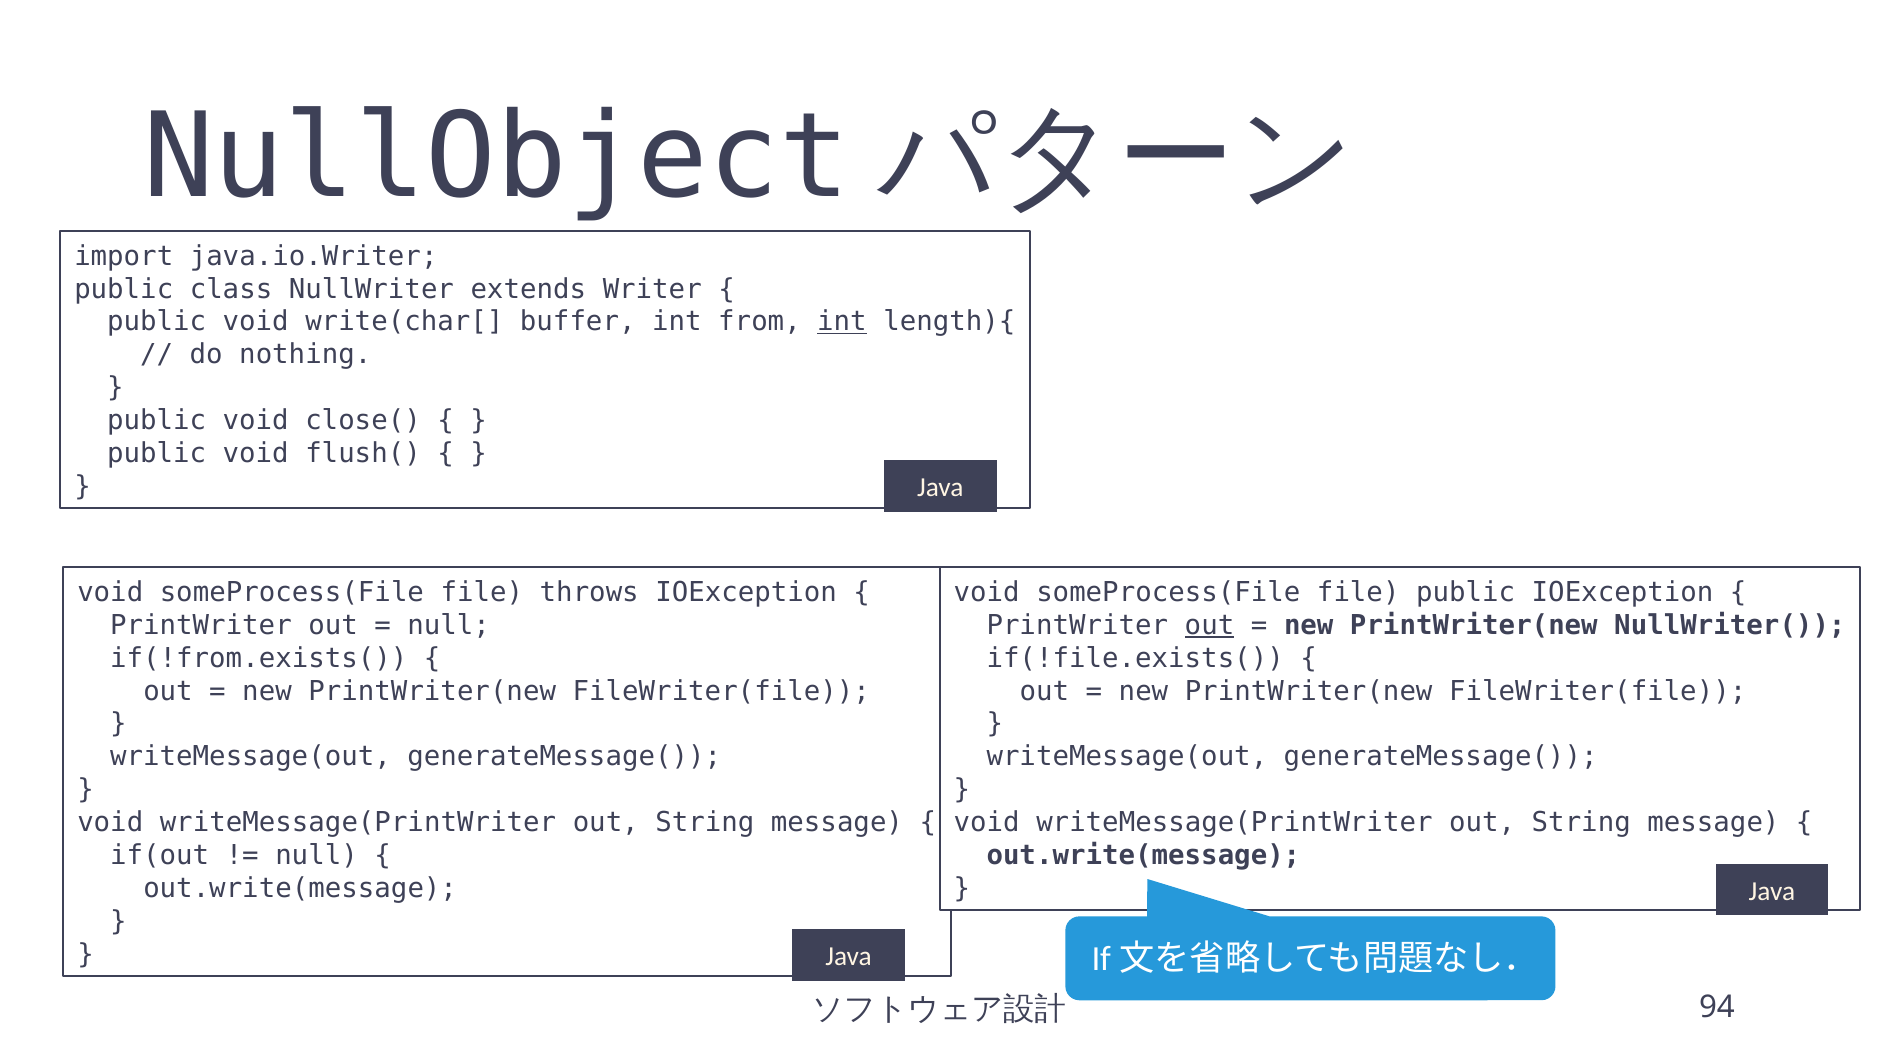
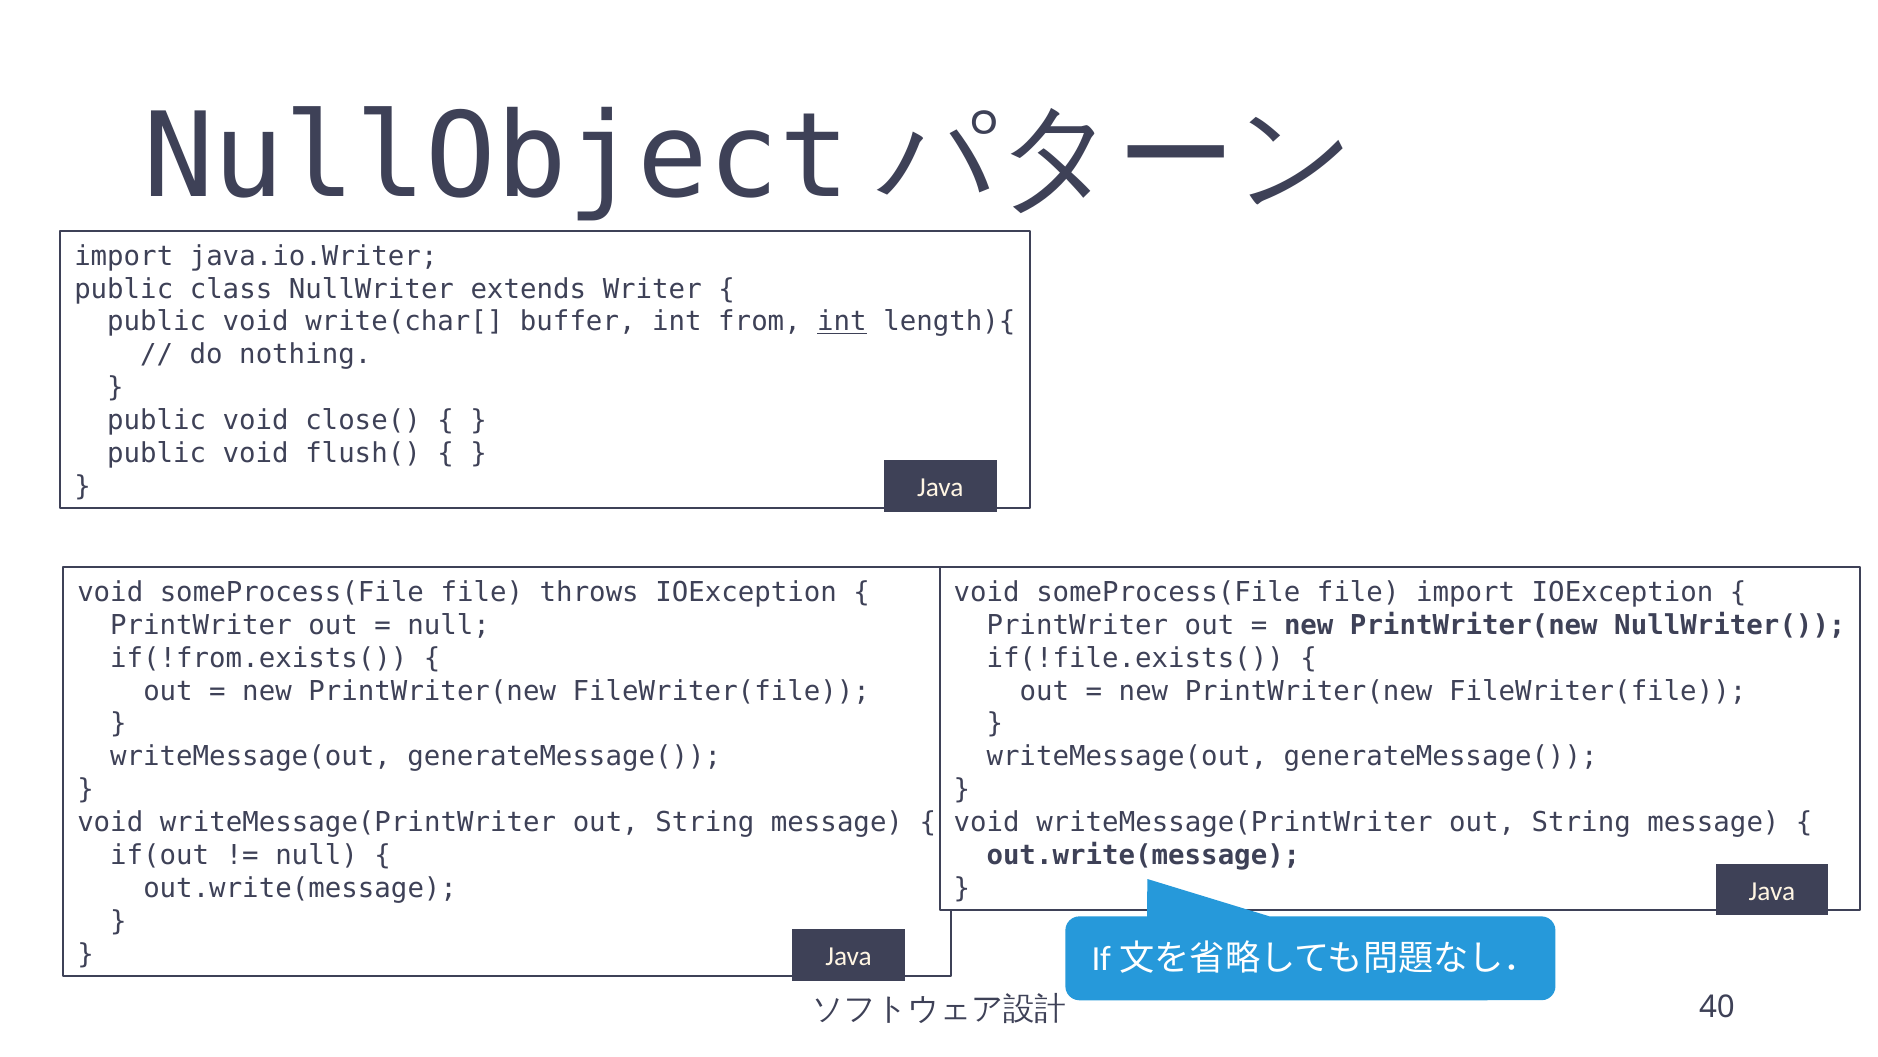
file public: public -> import
out at (1210, 625) underline: present -> none
94: 94 -> 40
